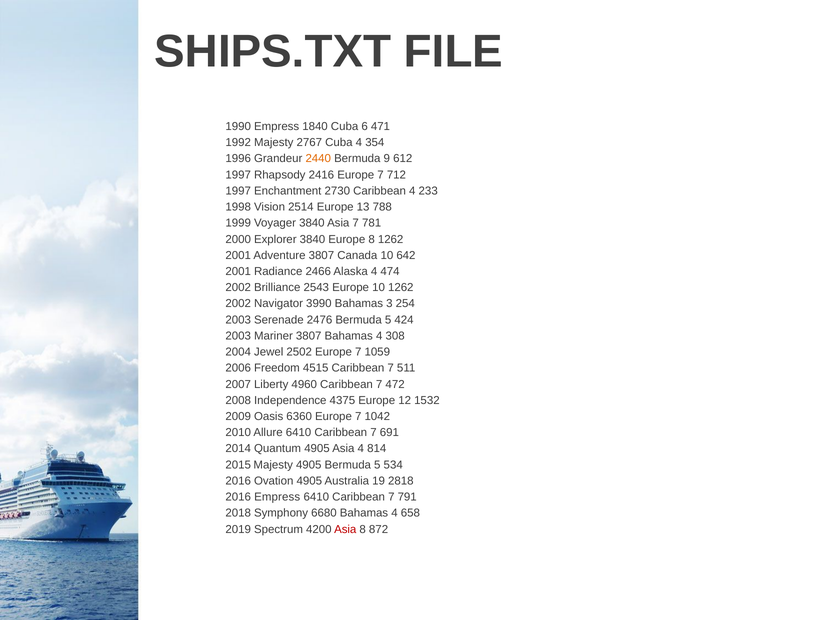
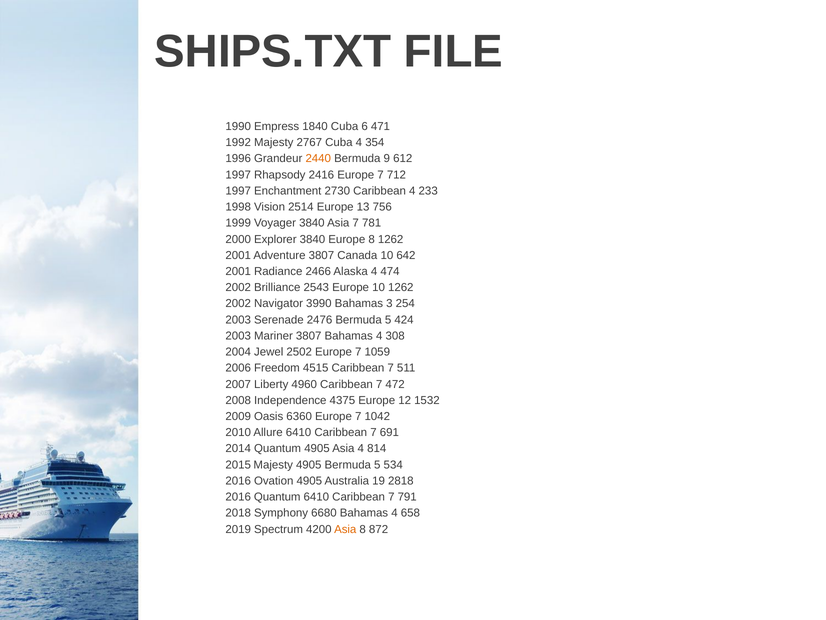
788: 788 -> 756
2016 Empress: Empress -> Quantum
Asia at (345, 529) colour: red -> orange
